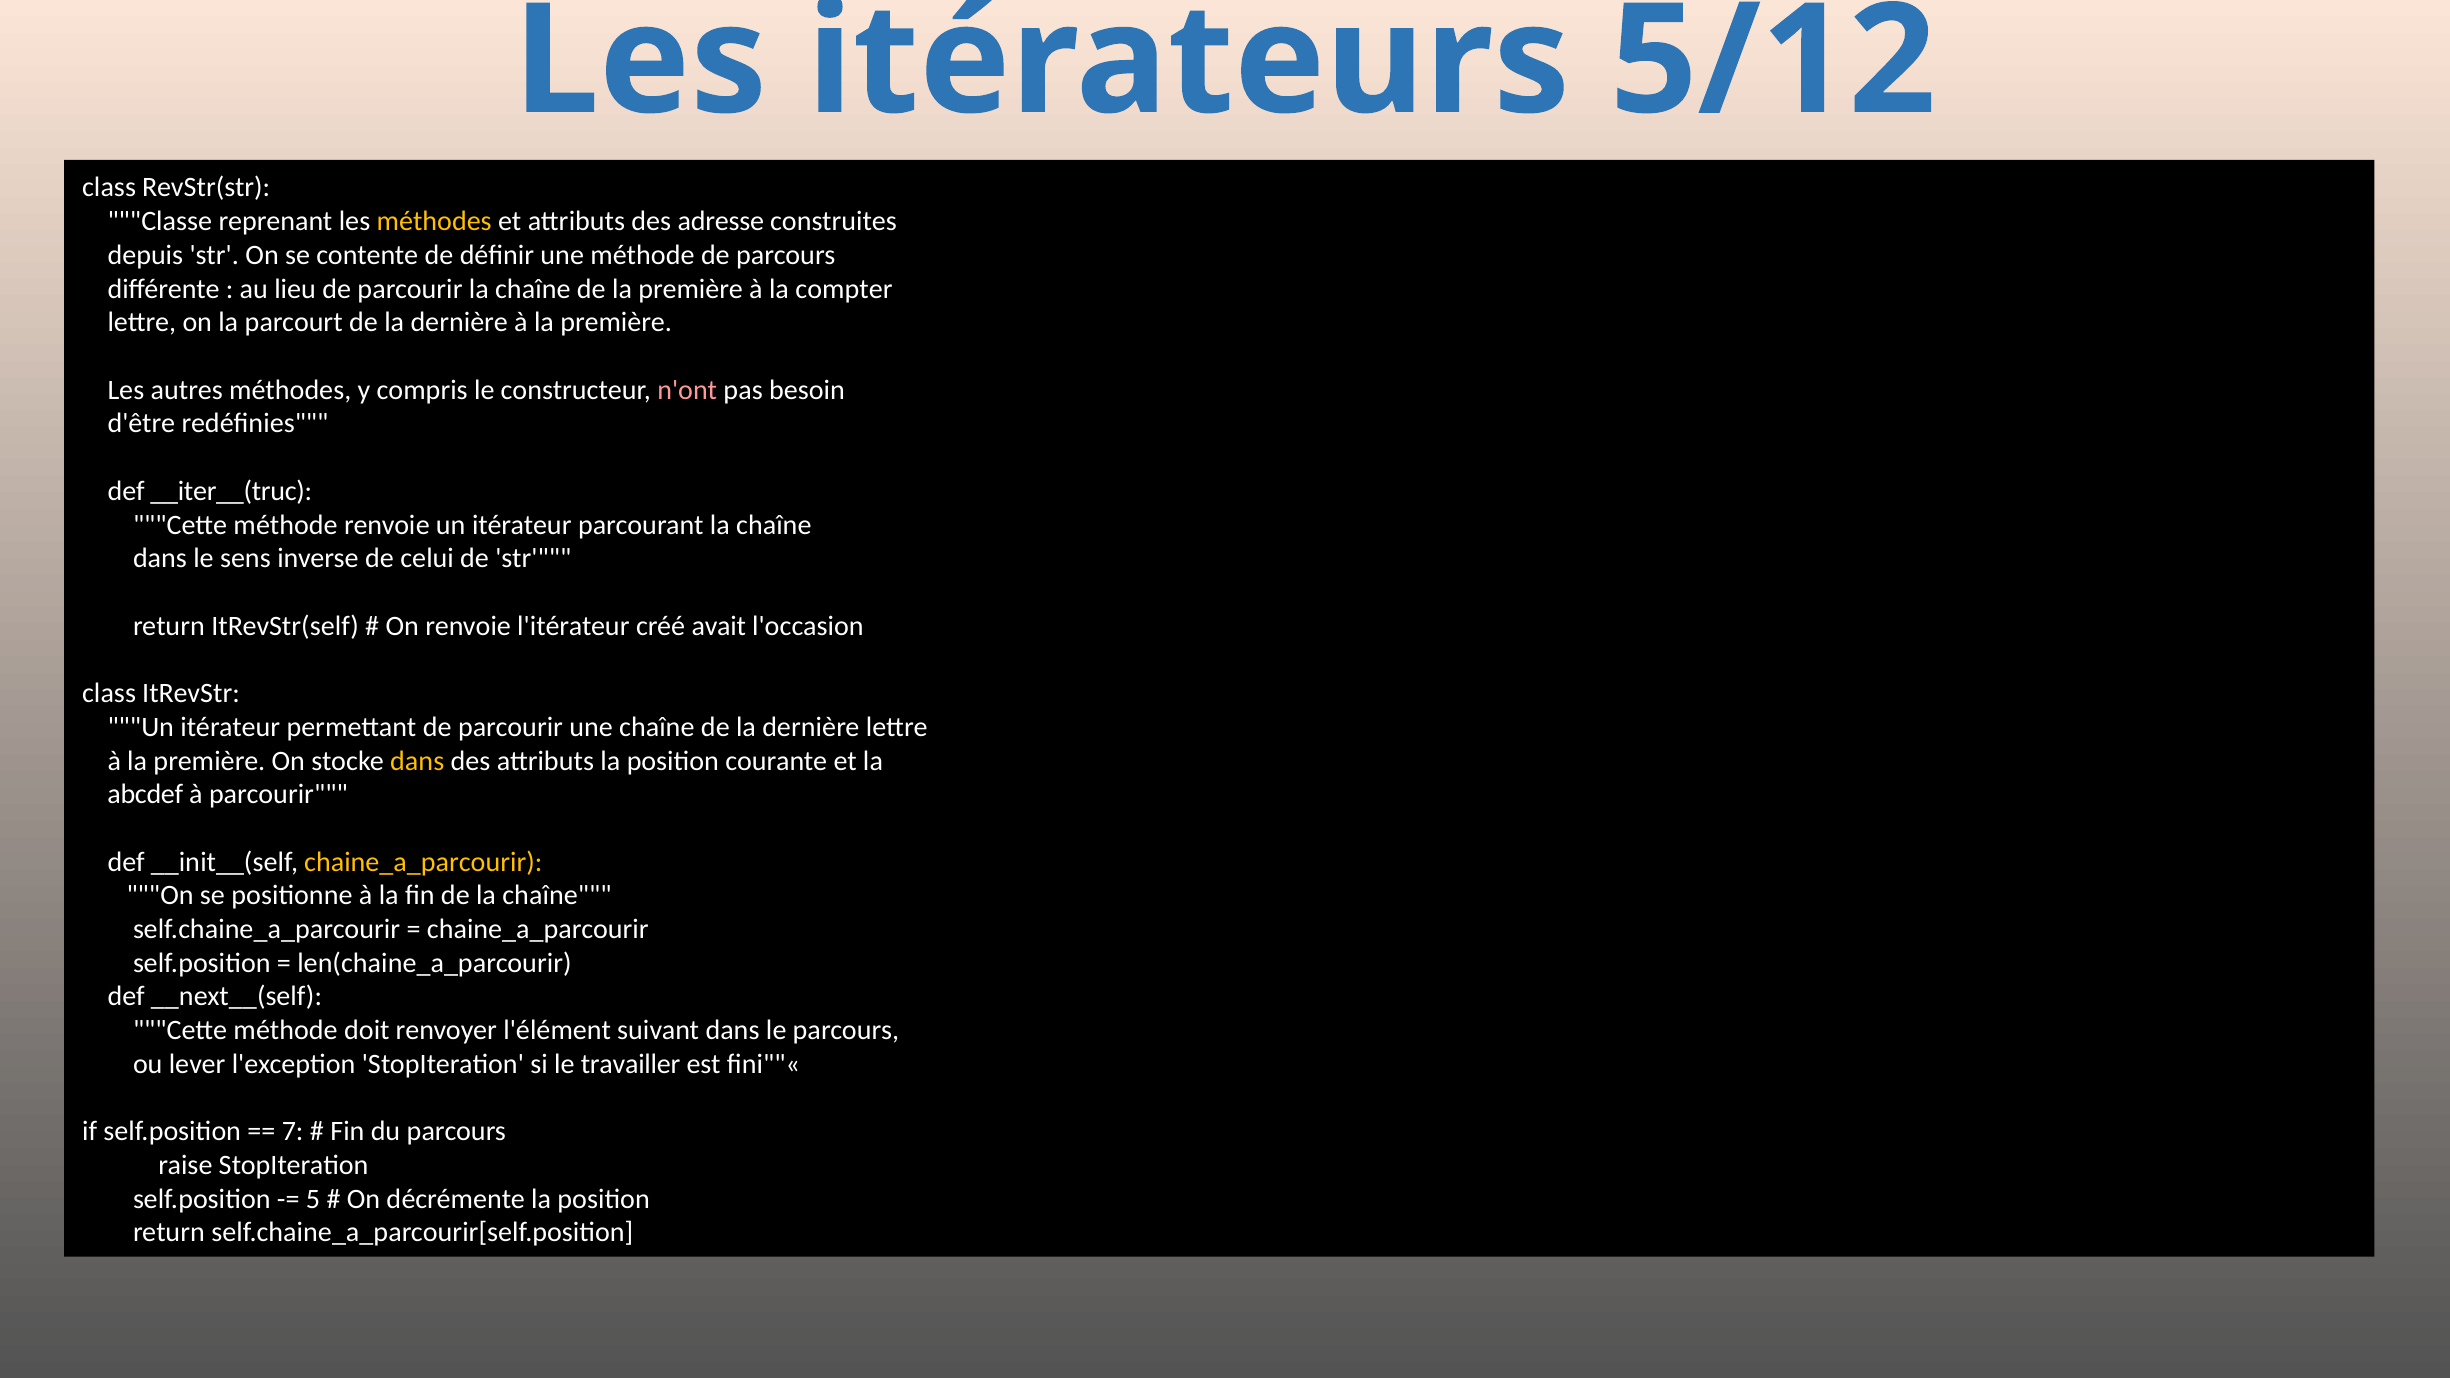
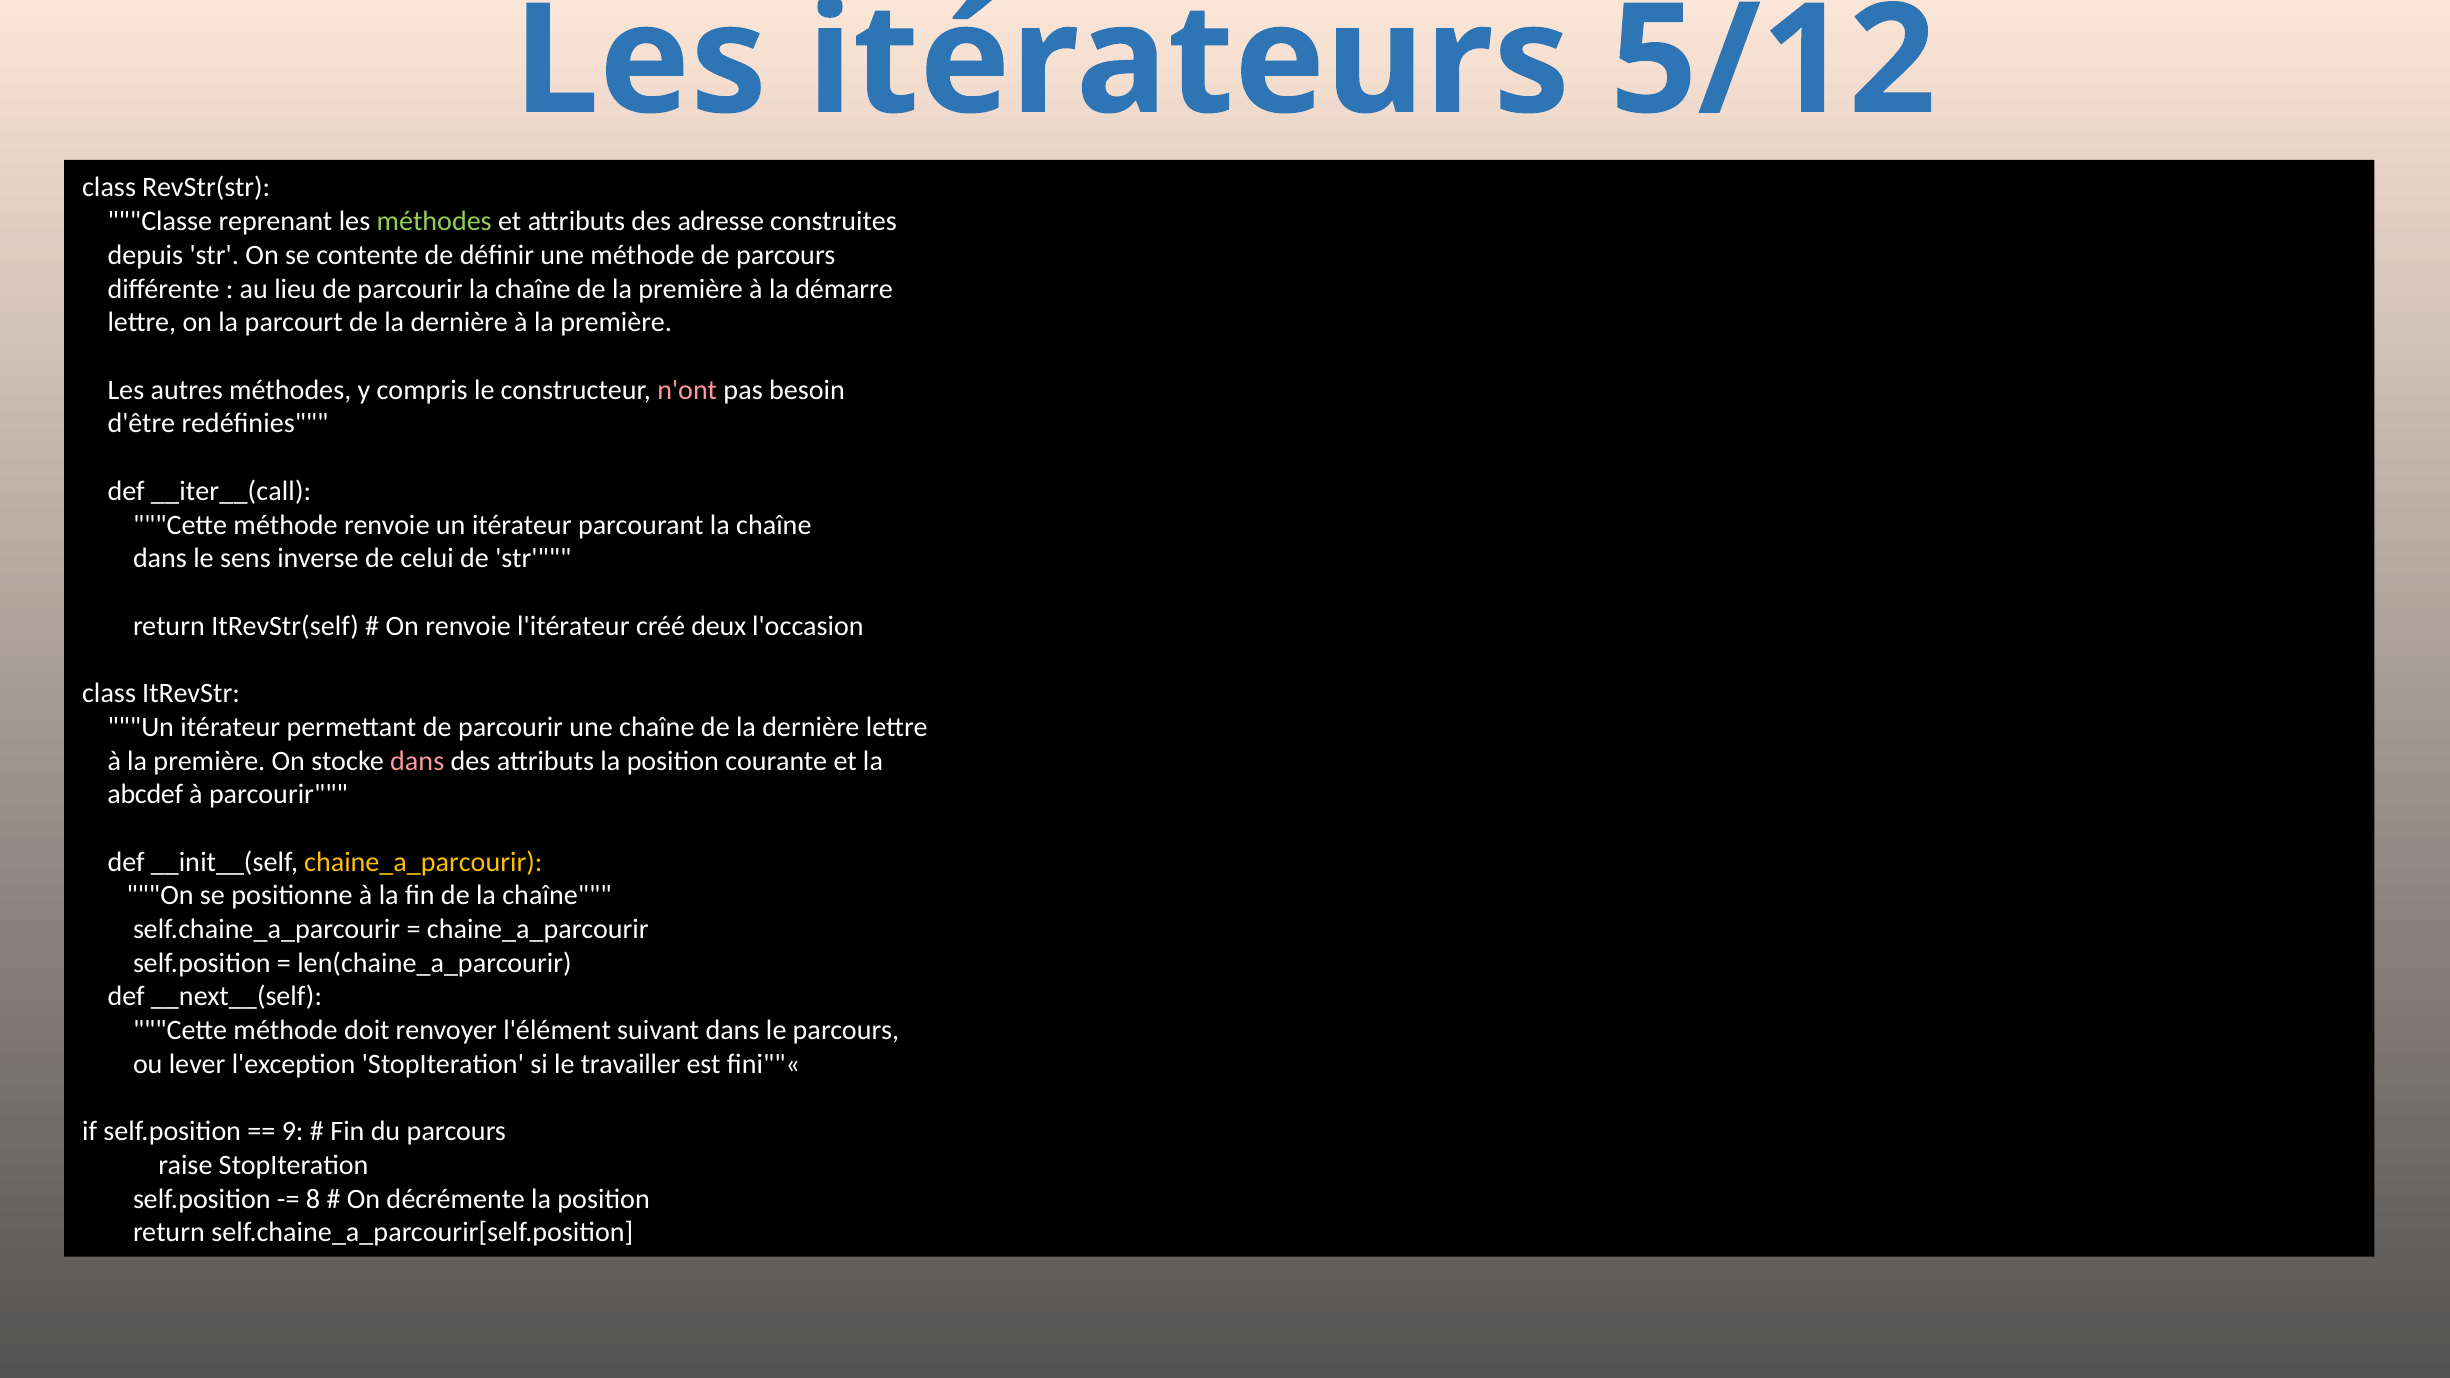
méthodes at (434, 221) colour: yellow -> light green
compter: compter -> démarre
__iter__(truc: __iter__(truc -> __iter__(call
avait: avait -> deux
dans at (417, 761) colour: yellow -> pink
7: 7 -> 9
5: 5 -> 8
